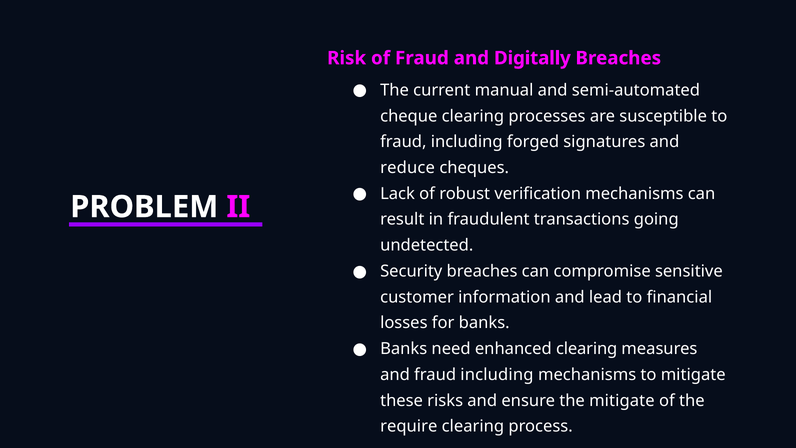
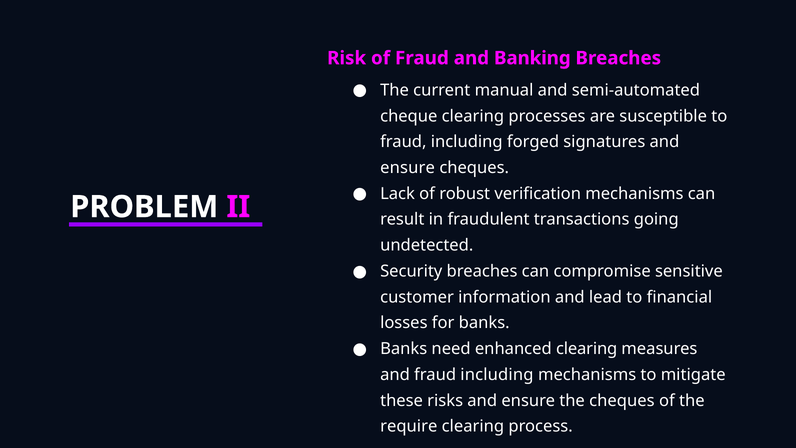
Digitally: Digitally -> Banking
reduce at (408, 168): reduce -> ensure
the mitigate: mitigate -> cheques
